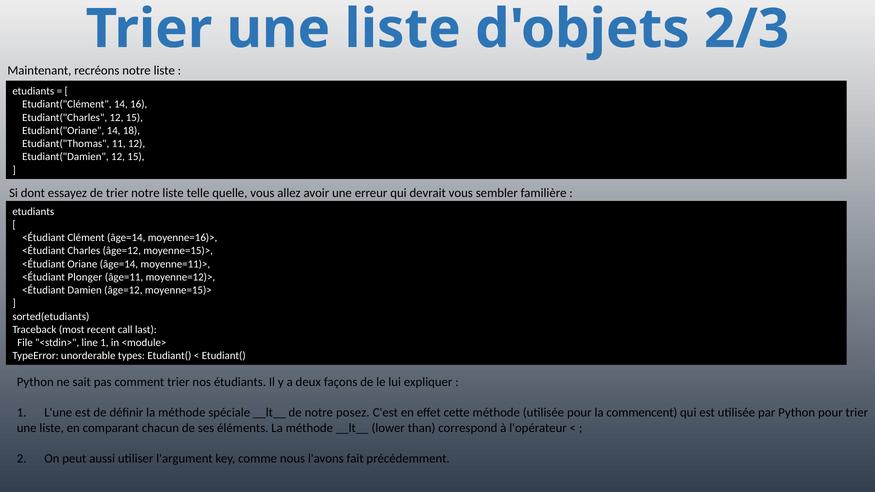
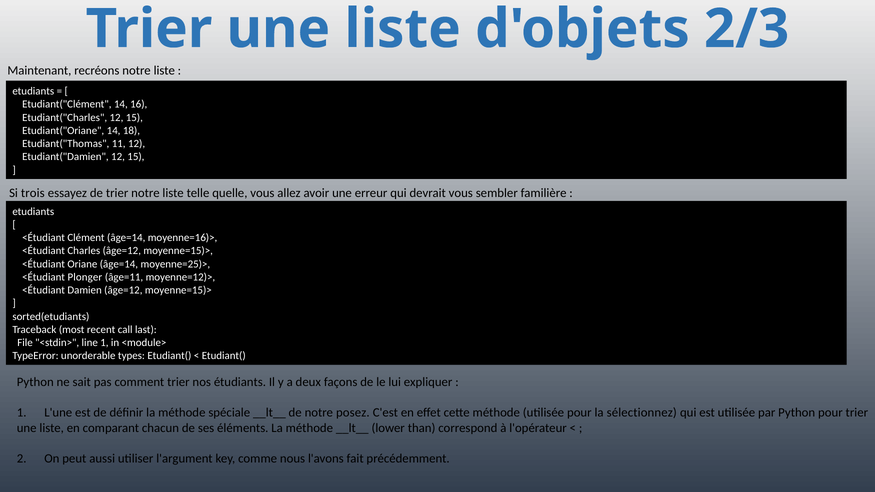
dont: dont -> trois
moyenne=11)>: moyenne=11)> -> moyenne=25)>
commencent: commencent -> sélectionnez
